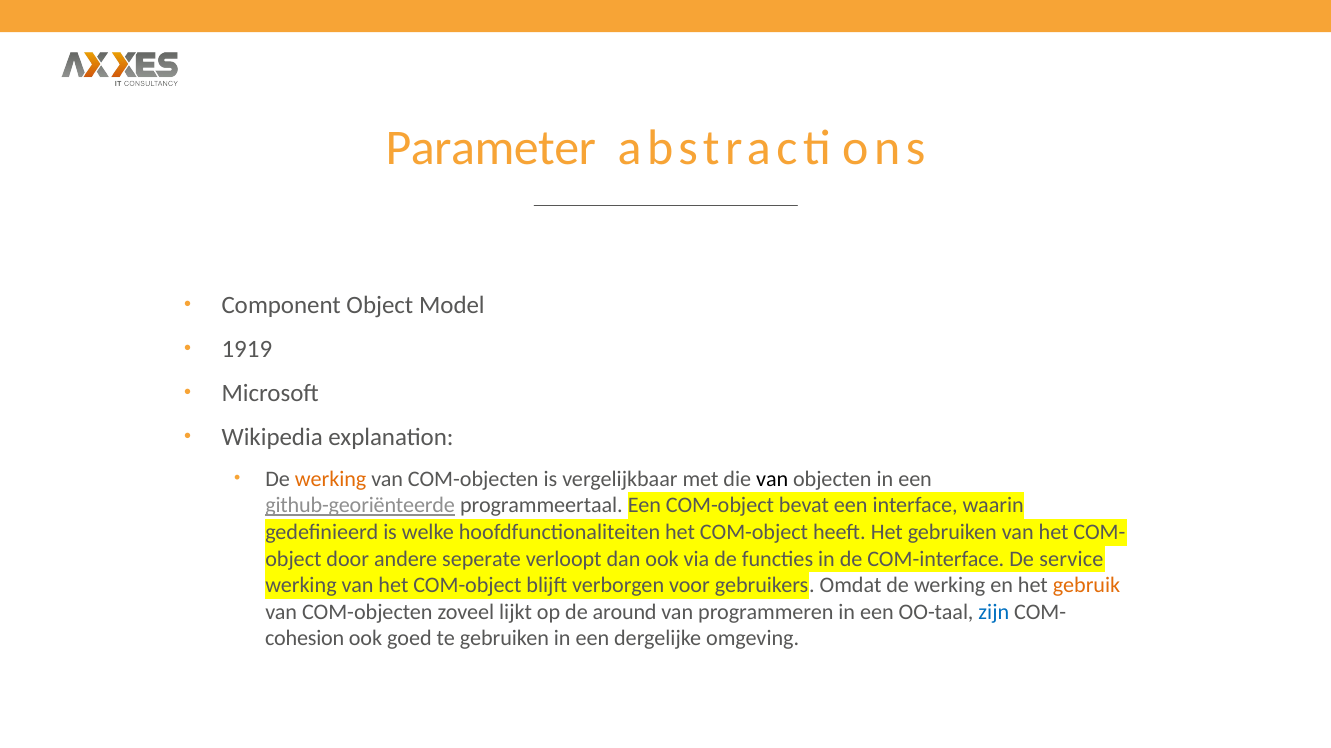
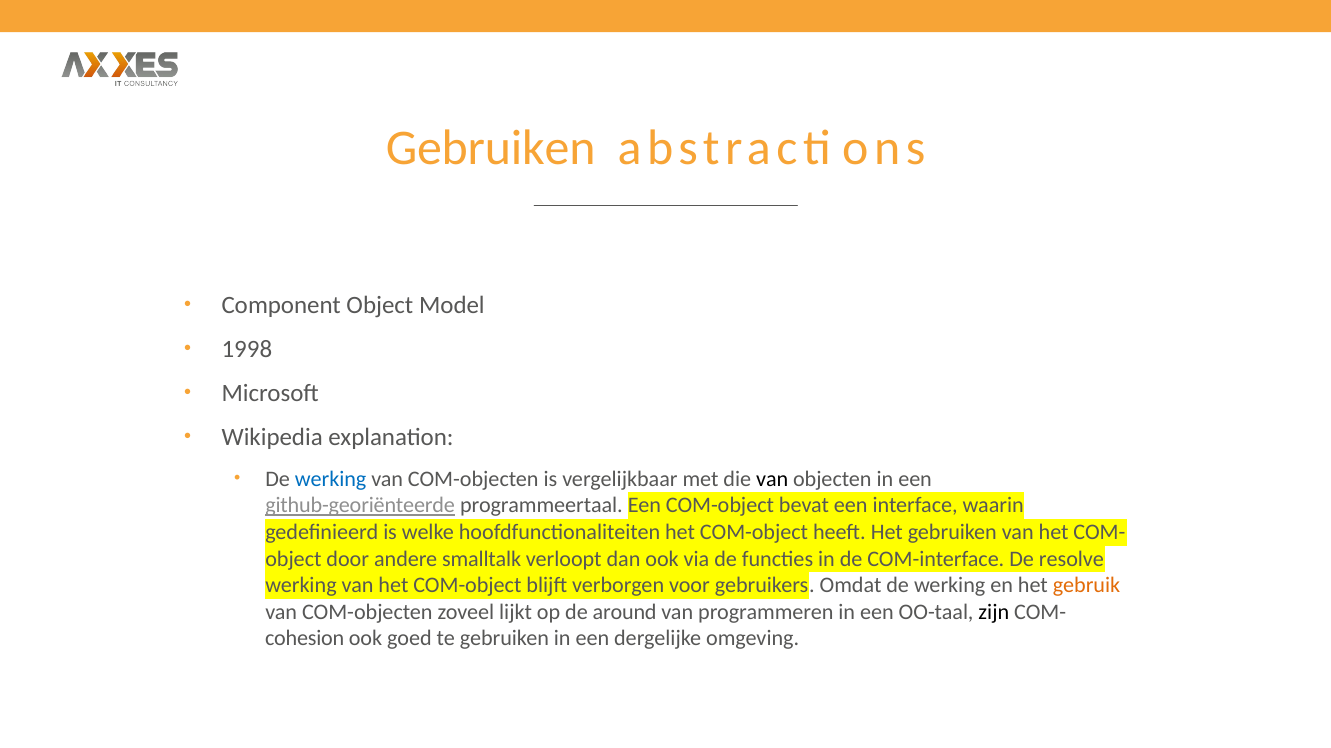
Parameter at (491, 148): Parameter -> Gebruiken
1919: 1919 -> 1998
werking at (331, 479) colour: orange -> blue
seperate: seperate -> smalltalk
service: service -> resolve
zijn colour: blue -> black
